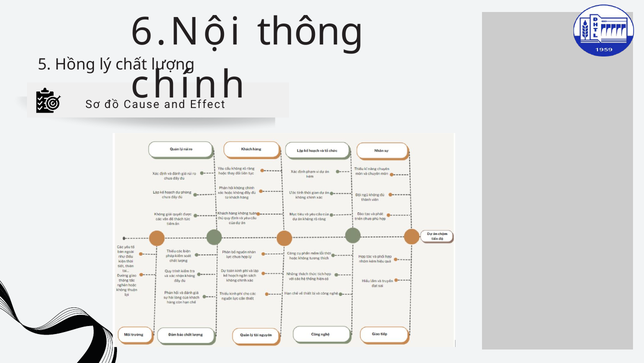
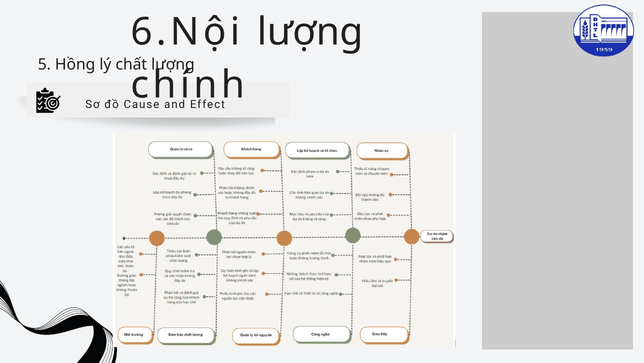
6.Nội thông: thông -> lượng
